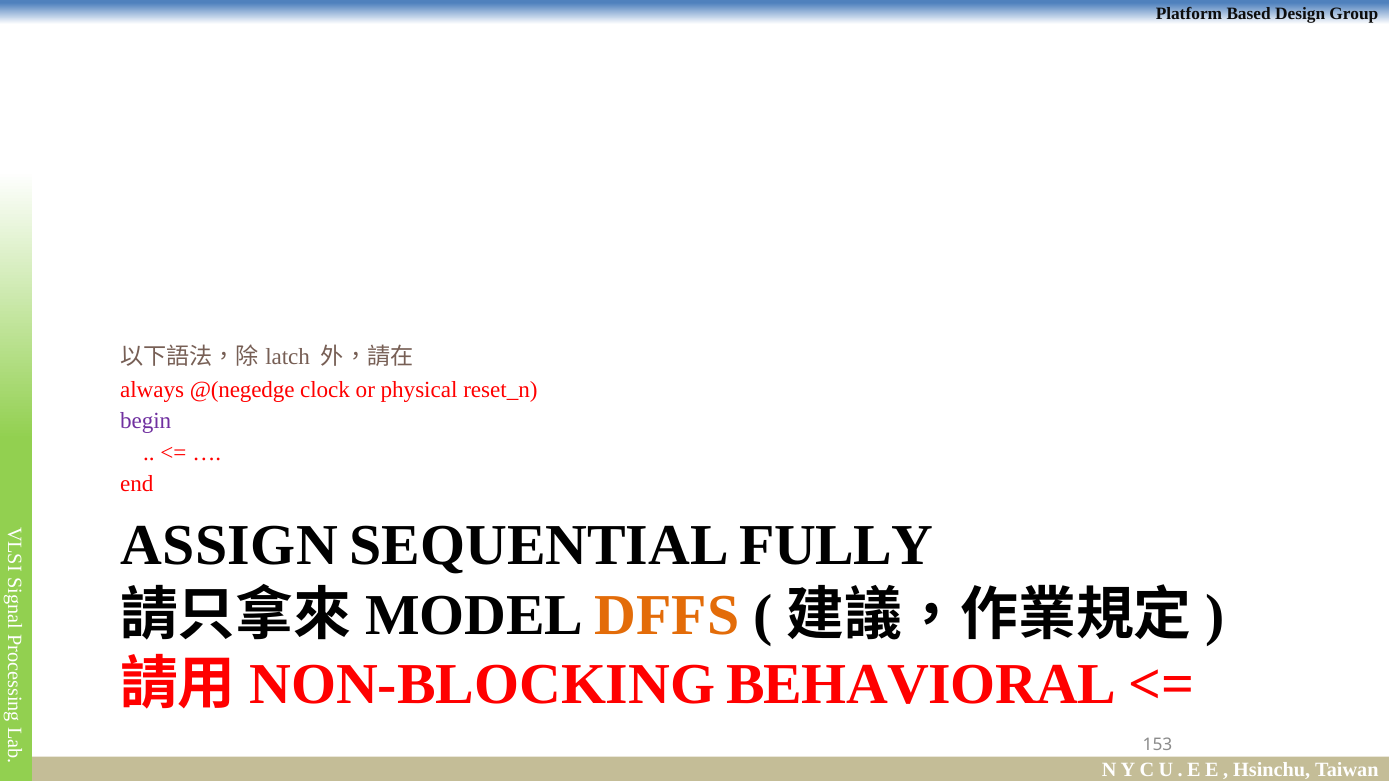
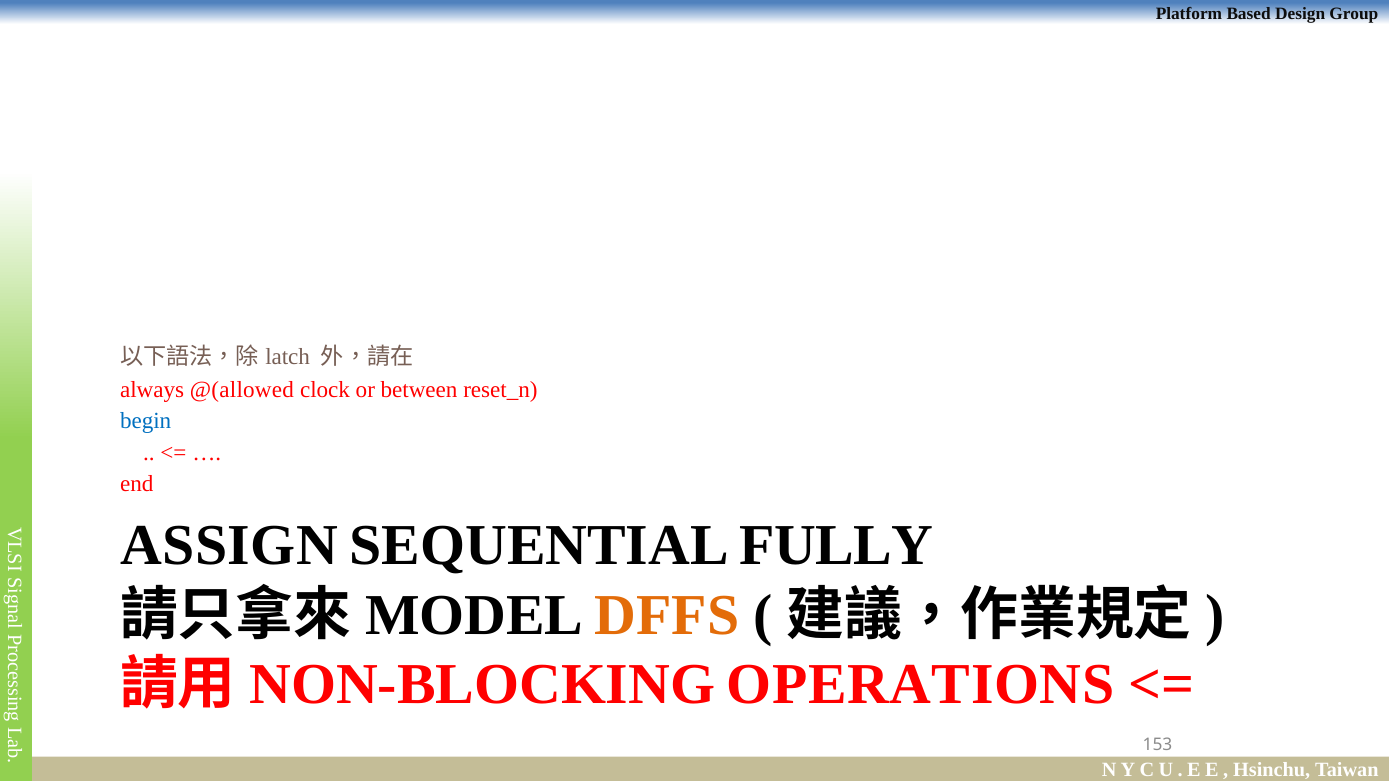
@(negedge: @(negedge -> @(allowed
physical: physical -> between
begin colour: purple -> blue
BEHAVIORAL: BEHAVIORAL -> OPERATIONS
